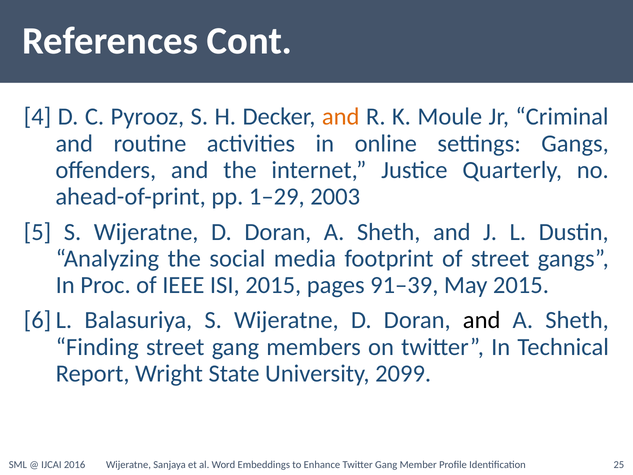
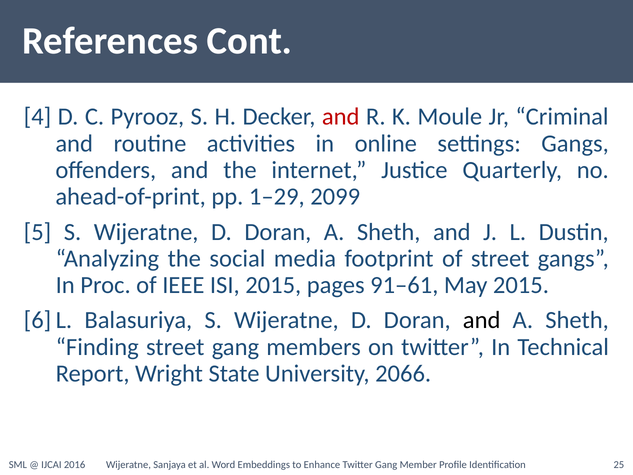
and at (341, 117) colour: orange -> red
2003: 2003 -> 2099
91–39: 91–39 -> 91–61
2099: 2099 -> 2066
